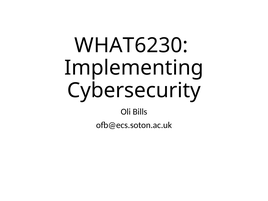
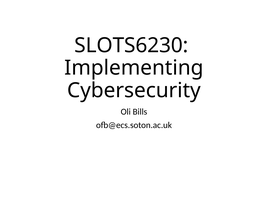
WHAT6230: WHAT6230 -> SLOTS6230
